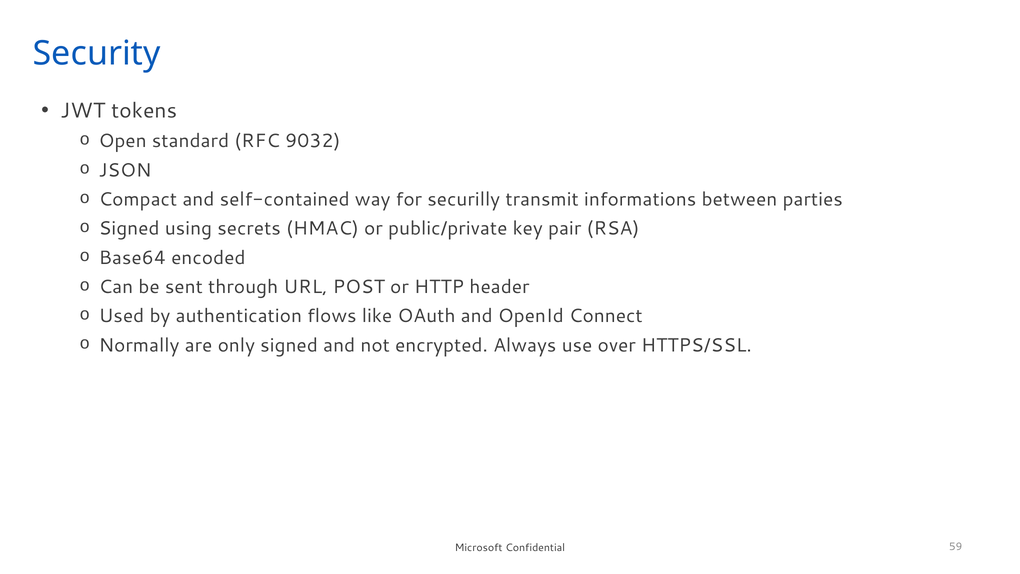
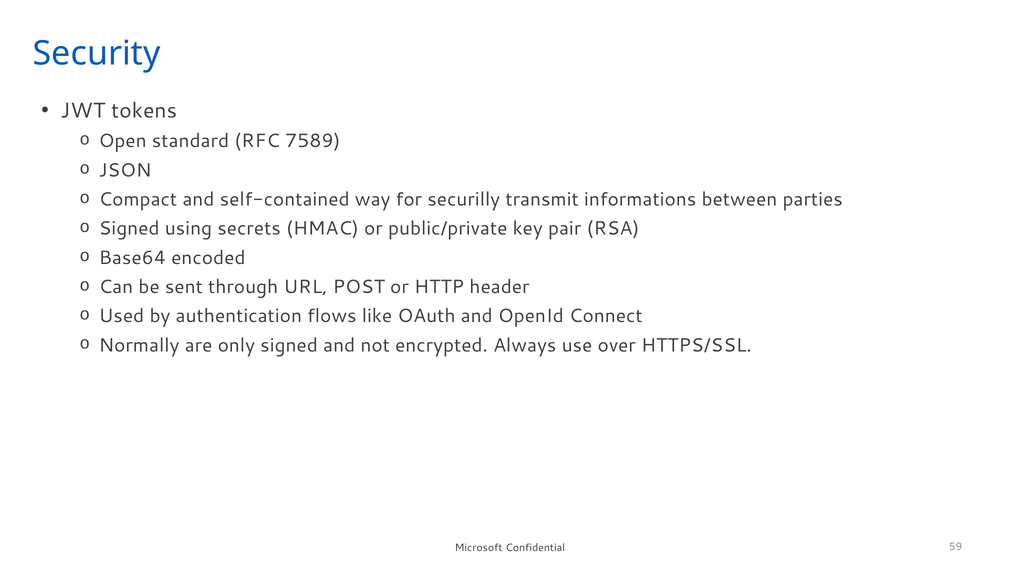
9032: 9032 -> 7589
